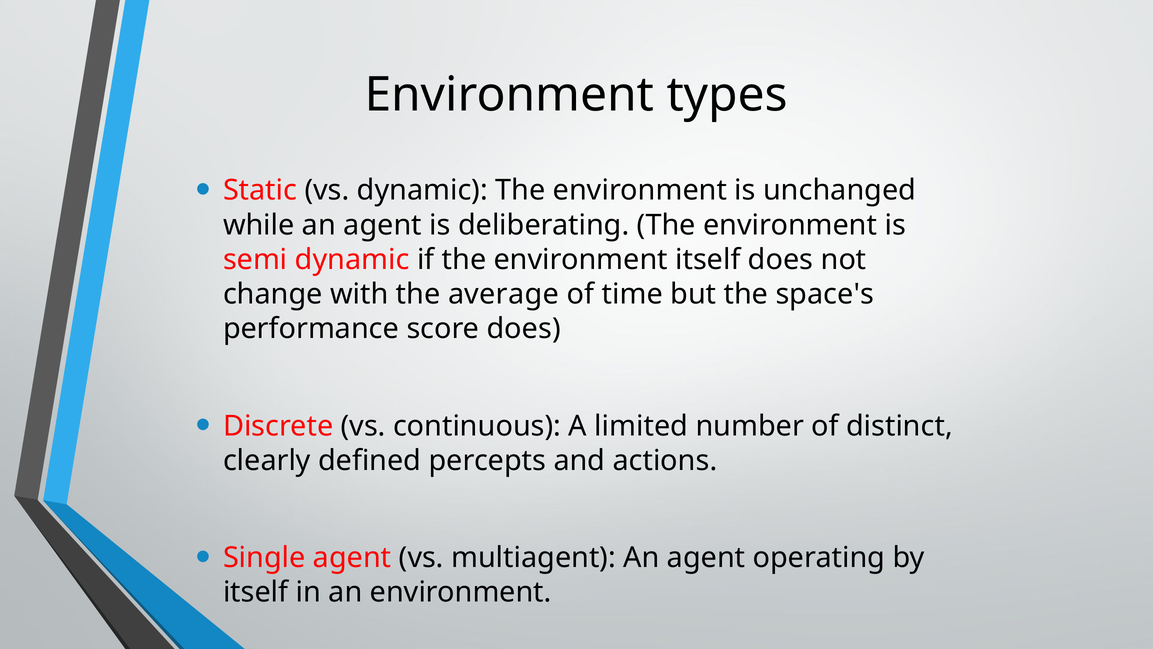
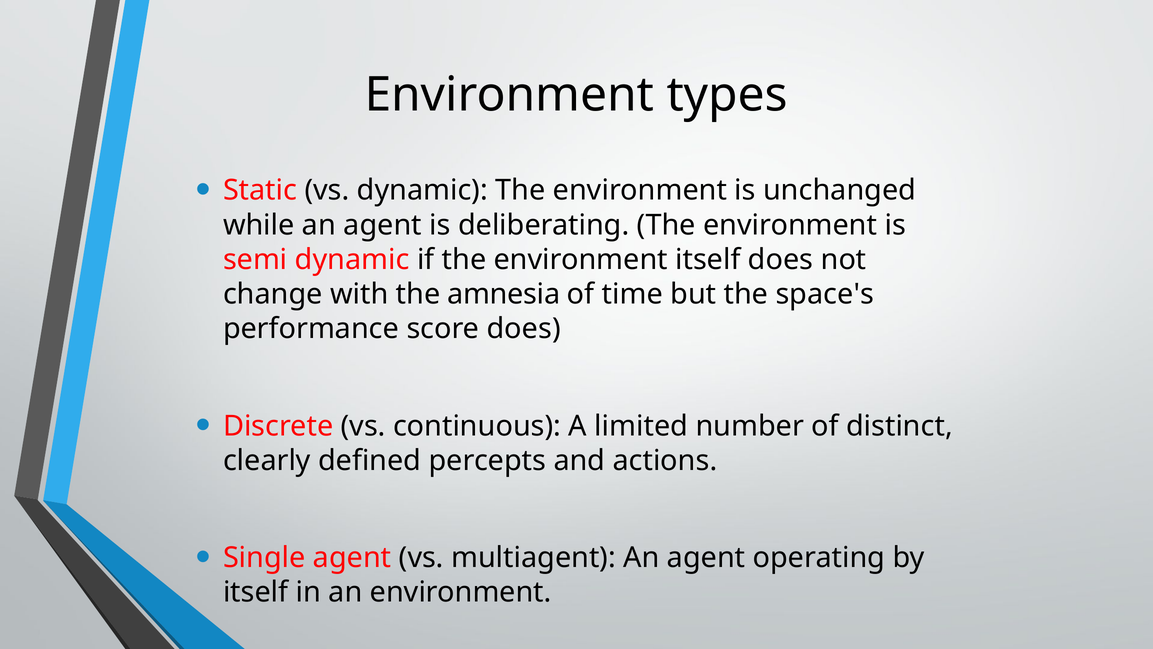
average: average -> amnesia
